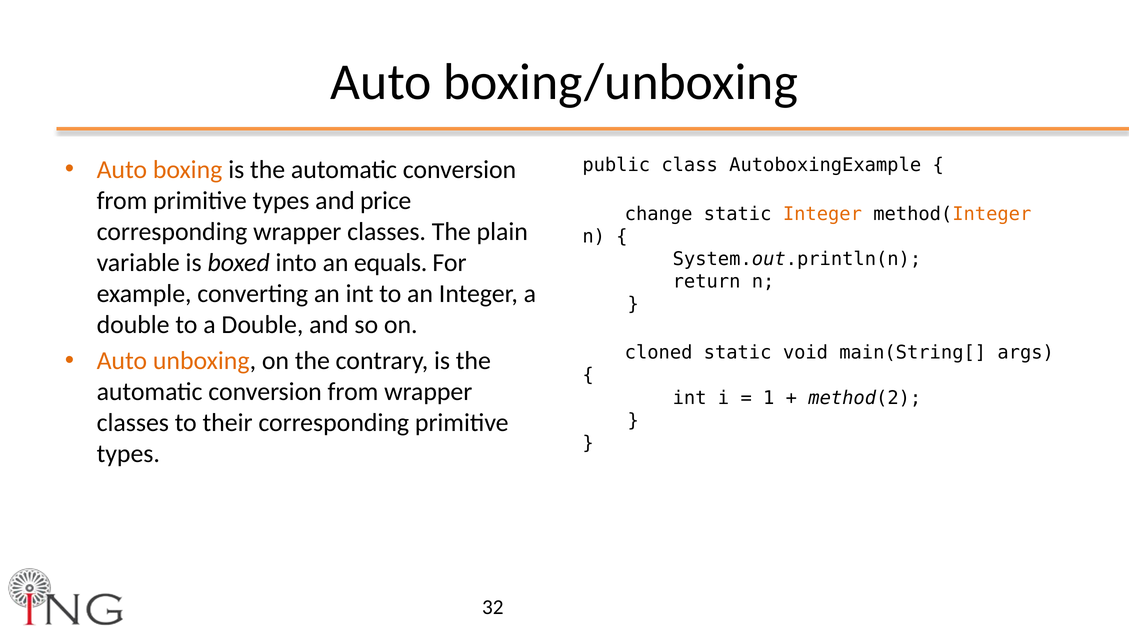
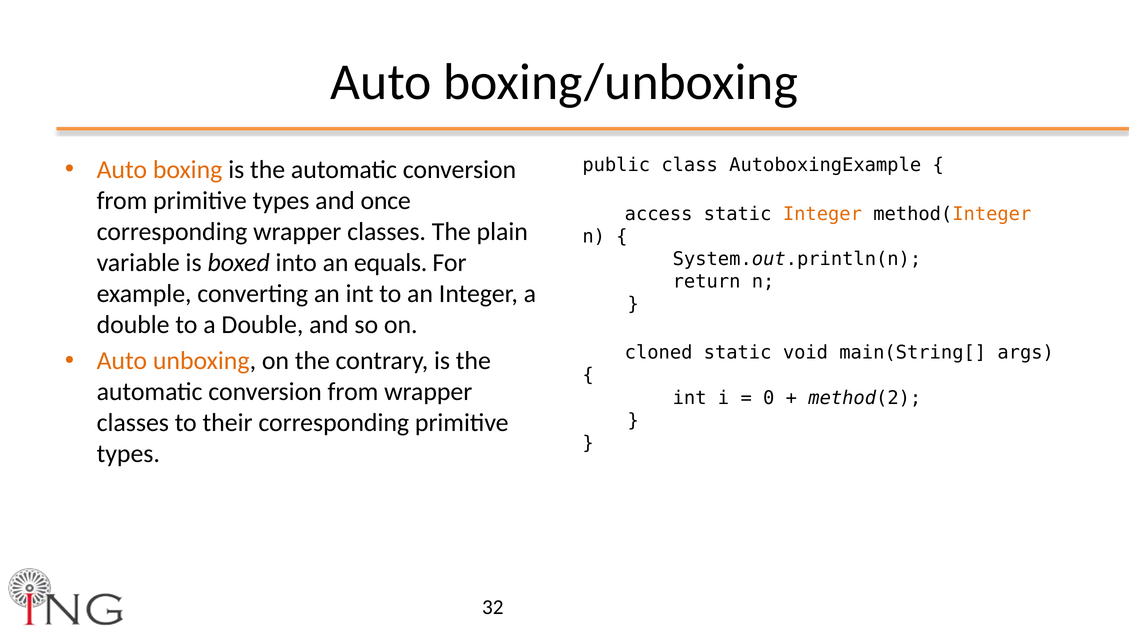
price: price -> once
change: change -> access
1: 1 -> 0
